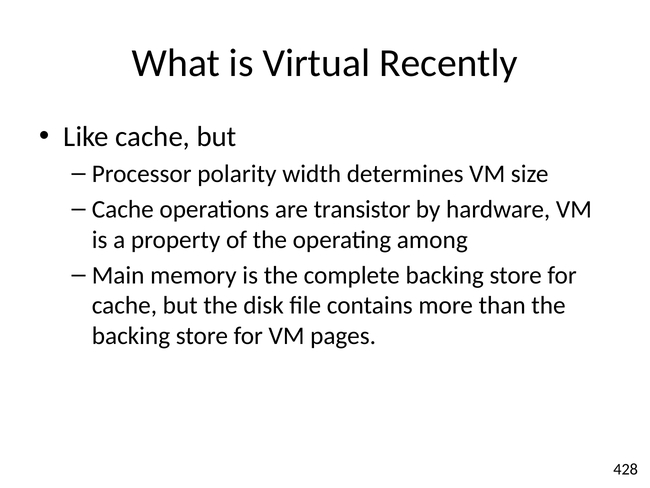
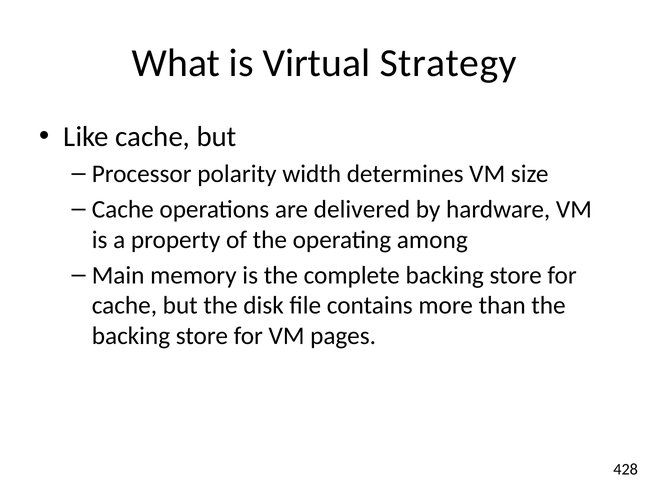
Recently: Recently -> Strategy
transistor: transistor -> delivered
